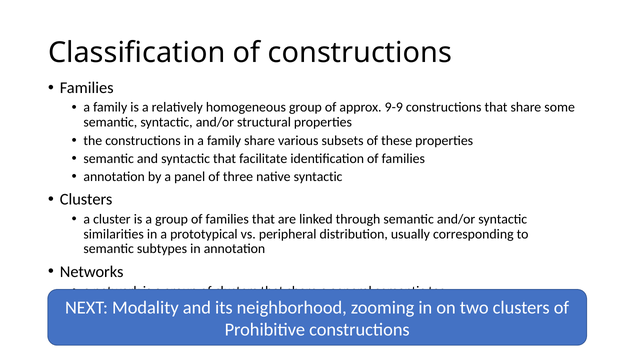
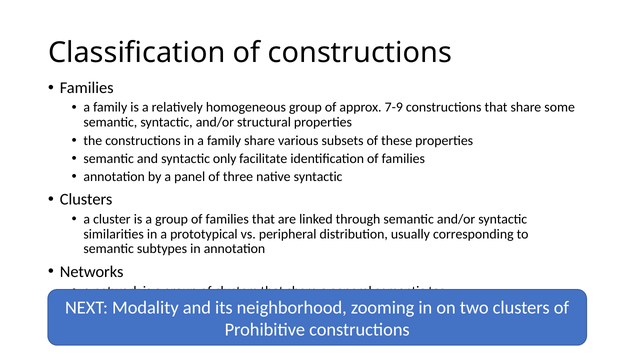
9-9: 9-9 -> 7-9
syntactic that: that -> only
